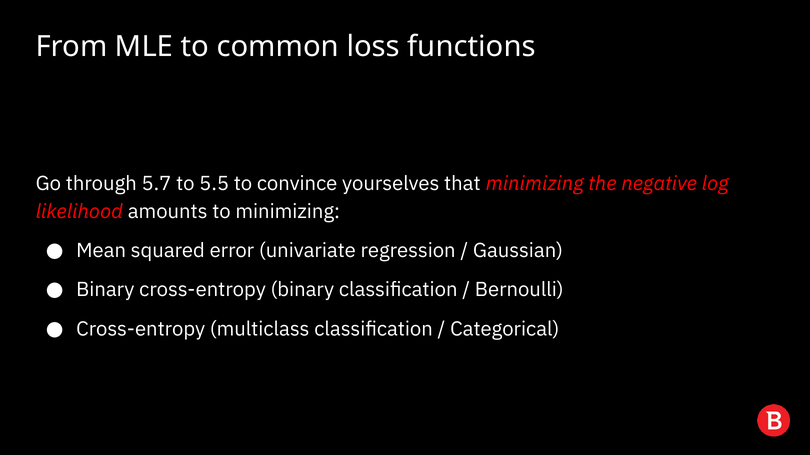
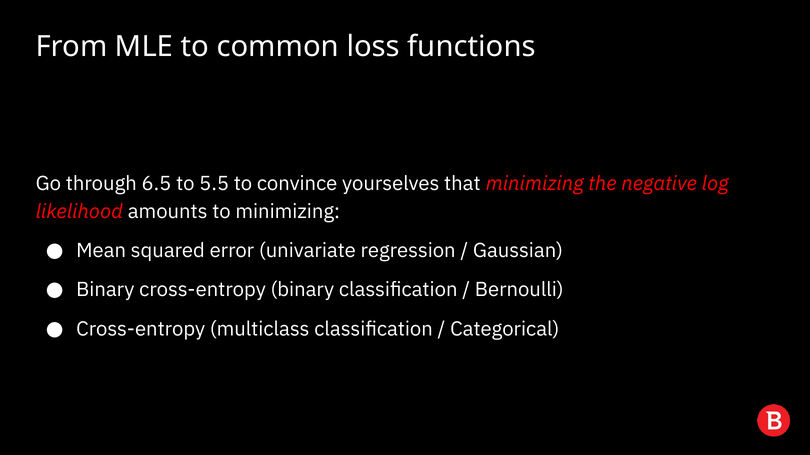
5.7: 5.7 -> 6.5
